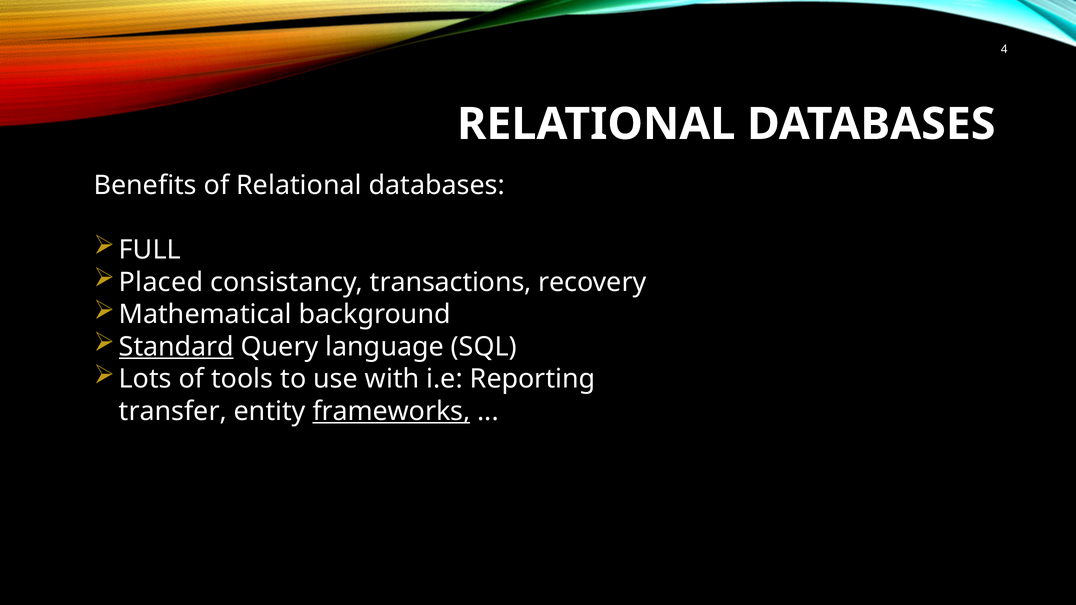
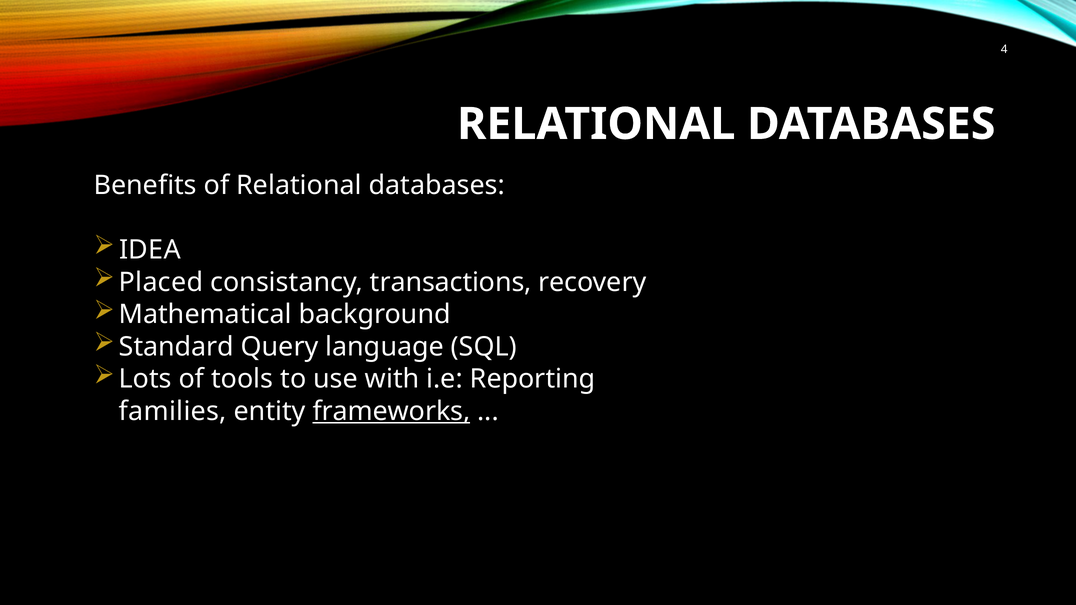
FULL: FULL -> IDEA
Standard underline: present -> none
transfer: transfer -> families
